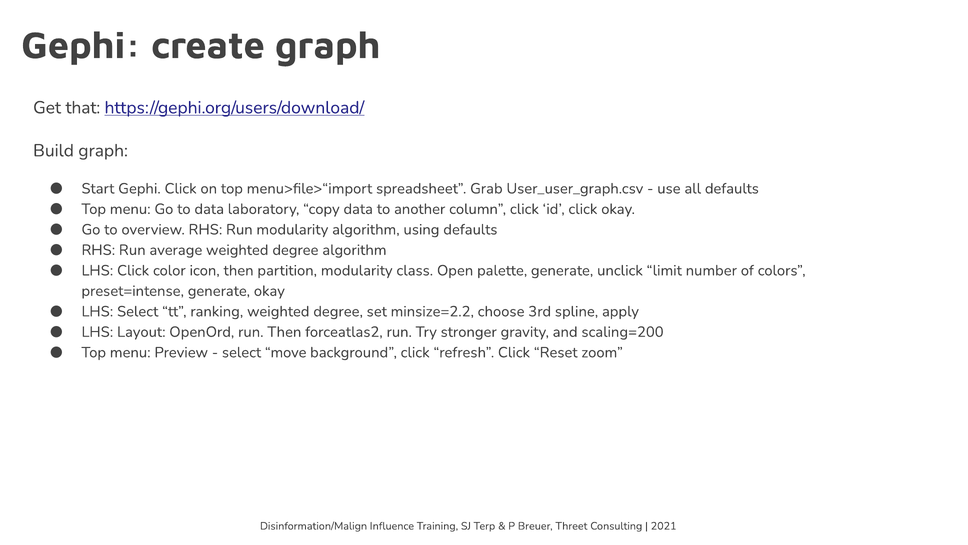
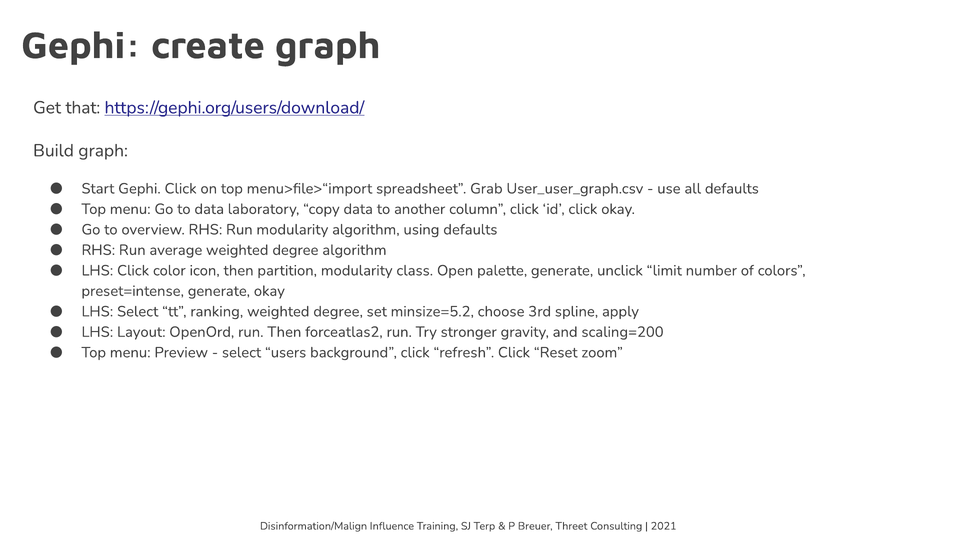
minsize=2.2: minsize=2.2 -> minsize=5.2
move: move -> users
